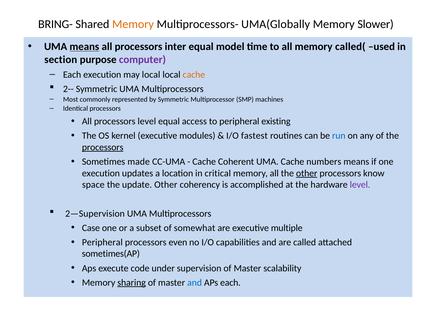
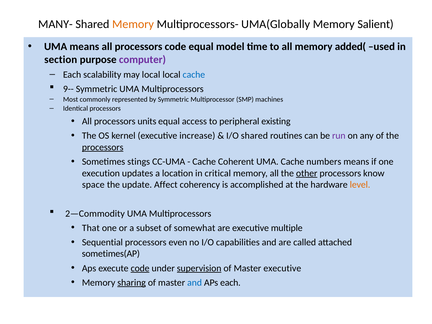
BRING-: BRING- -> MANY-
Slower: Slower -> Salient
means at (84, 47) underline: present -> none
processors inter: inter -> code
called(: called( -> added(
Each execution: execution -> scalability
cache at (194, 75) colour: orange -> blue
2--: 2-- -> 9--
processors level: level -> units
modules: modules -> increase
I/O fastest: fastest -> shared
run colour: blue -> purple
made: made -> stings
update Other: Other -> Affect
level at (360, 185) colour: purple -> orange
2—Supervision: 2—Supervision -> 2—Commodity
Case: Case -> That
Peripheral at (102, 242): Peripheral -> Sequential
code at (140, 268) underline: none -> present
supervision underline: none -> present
Master scalability: scalability -> executive
